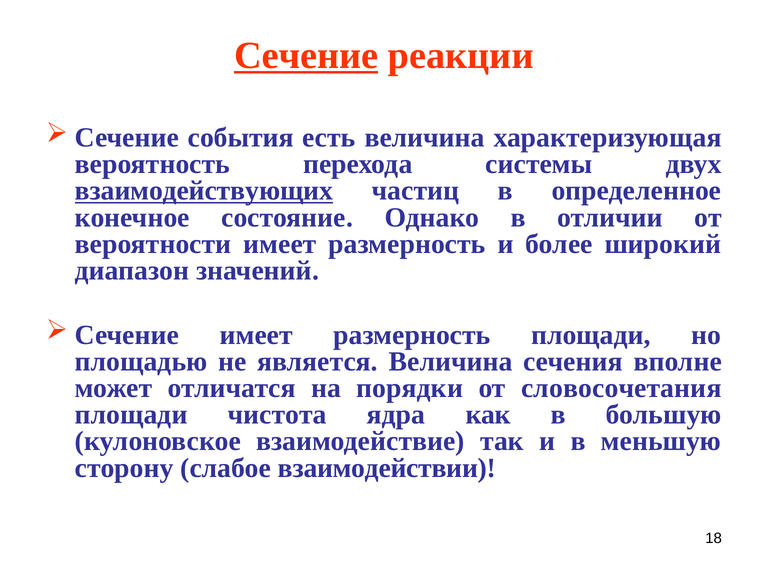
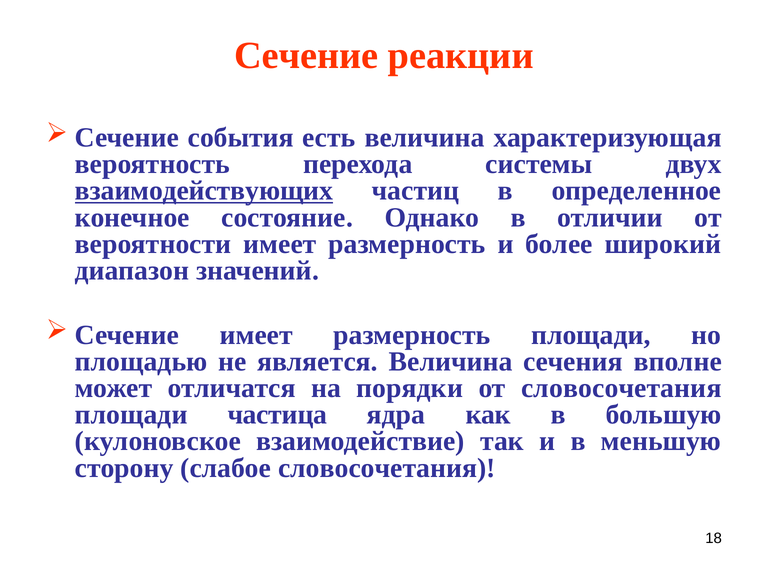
Сечение underline: present -> none
чистота: чистота -> частица
слабое взаимодействии: взаимодействии -> словосочетания
